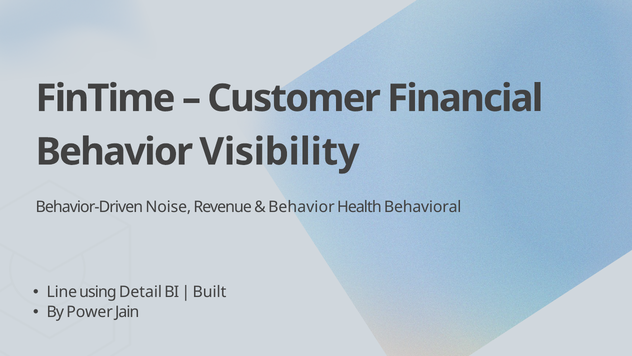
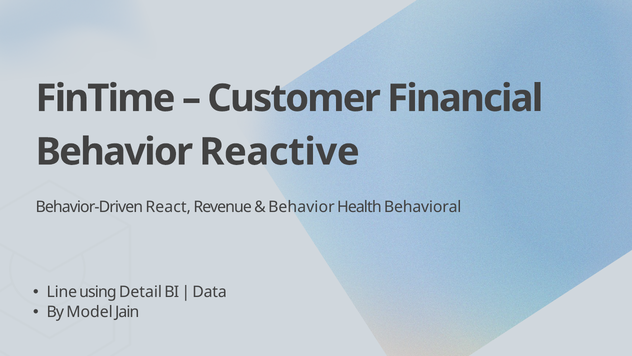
Visibility: Visibility -> Reactive
Noise: Noise -> React
Built: Built -> Data
Power: Power -> Model
